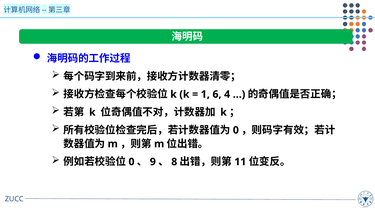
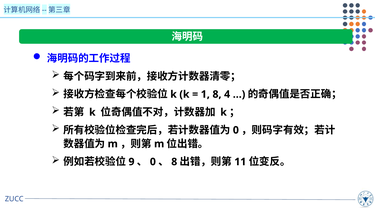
1 6: 6 -> 8
0 at (131, 162): 0 -> 9
9 at (153, 162): 9 -> 0
